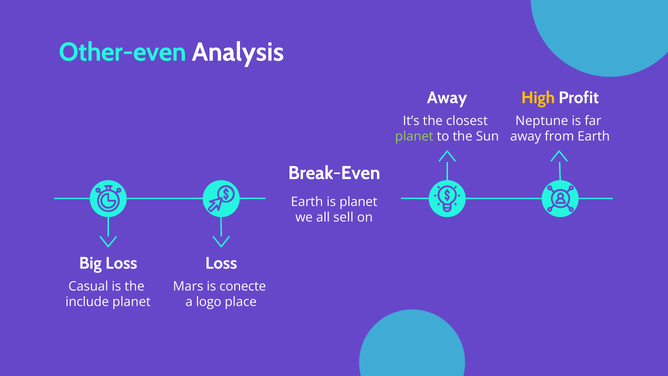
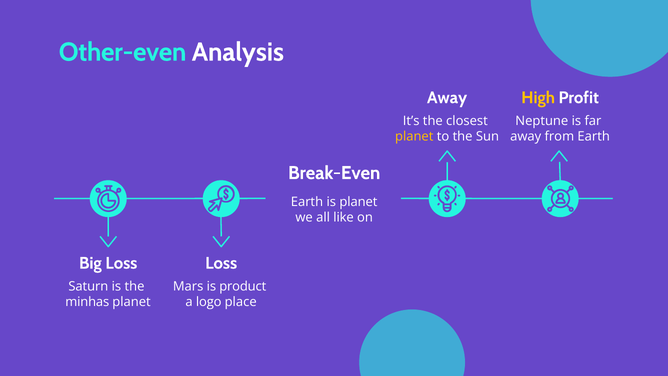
planet at (414, 137) colour: light green -> yellow
sell: sell -> like
Casual: Casual -> Saturn
conecte: conecte -> product
include: include -> minhas
